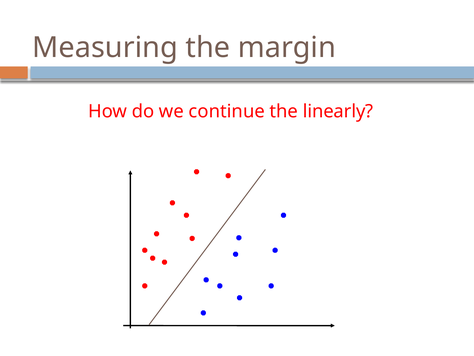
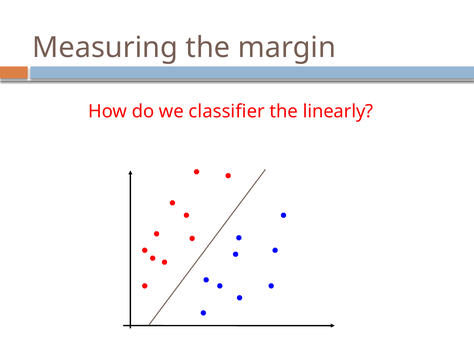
continue: continue -> classifier
